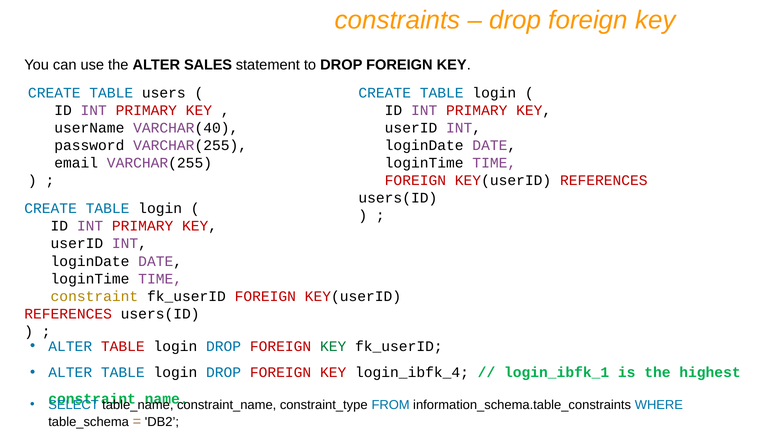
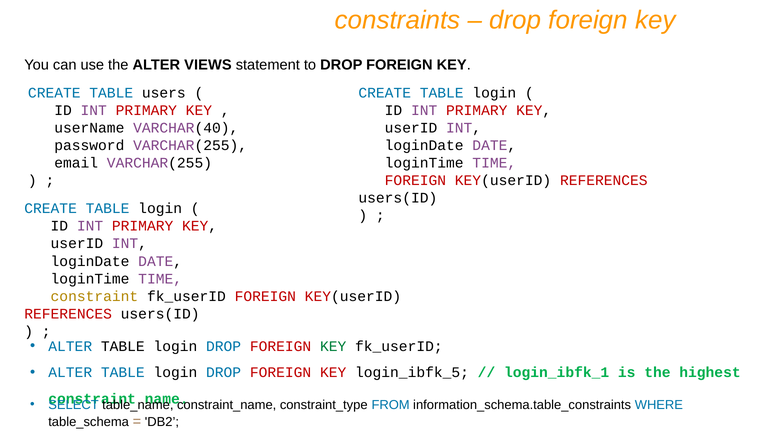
SALES: SALES -> VIEWS
TABLE at (123, 346) colour: red -> black
login_ibfk_4: login_ibfk_4 -> login_ibfk_5
